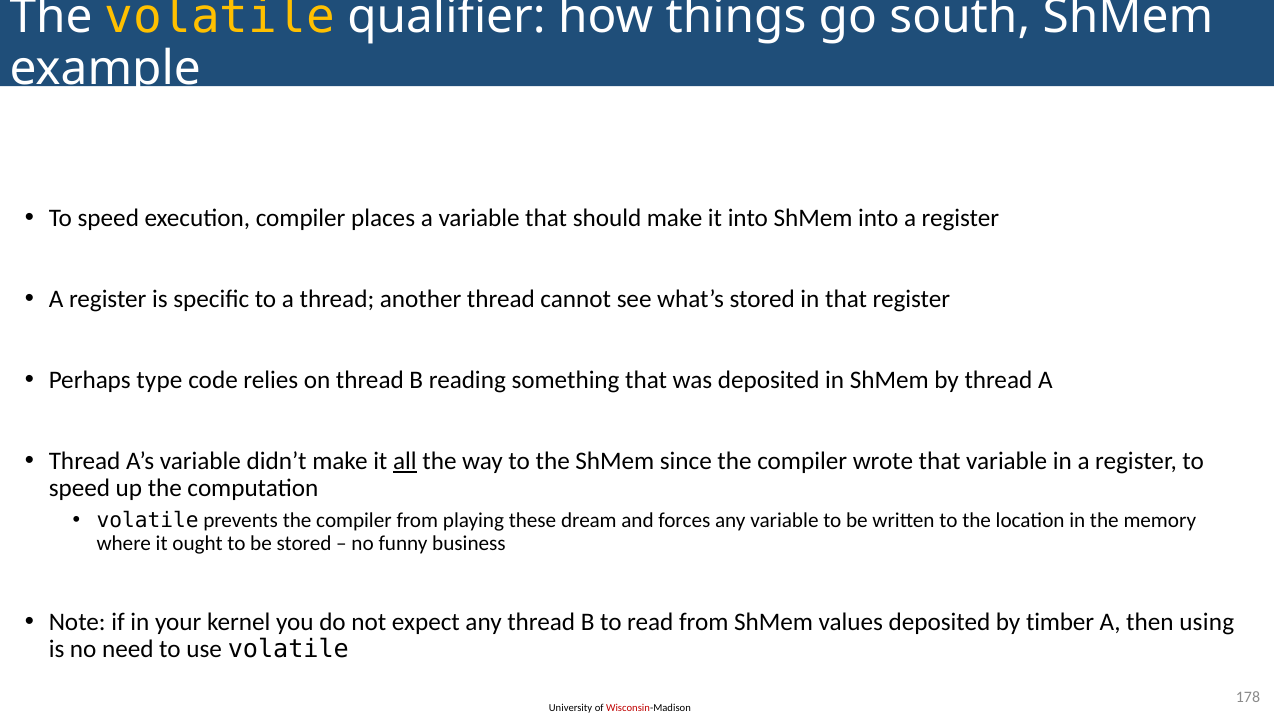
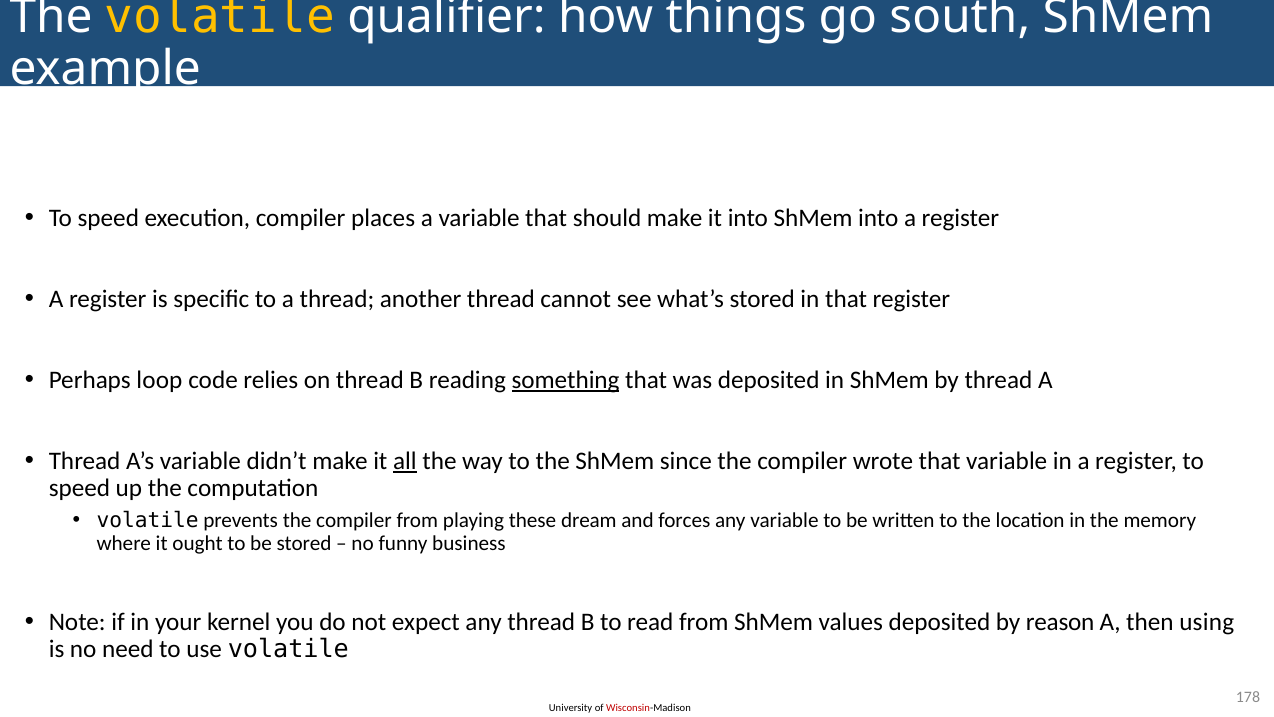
type: type -> loop
something underline: none -> present
timber: timber -> reason
